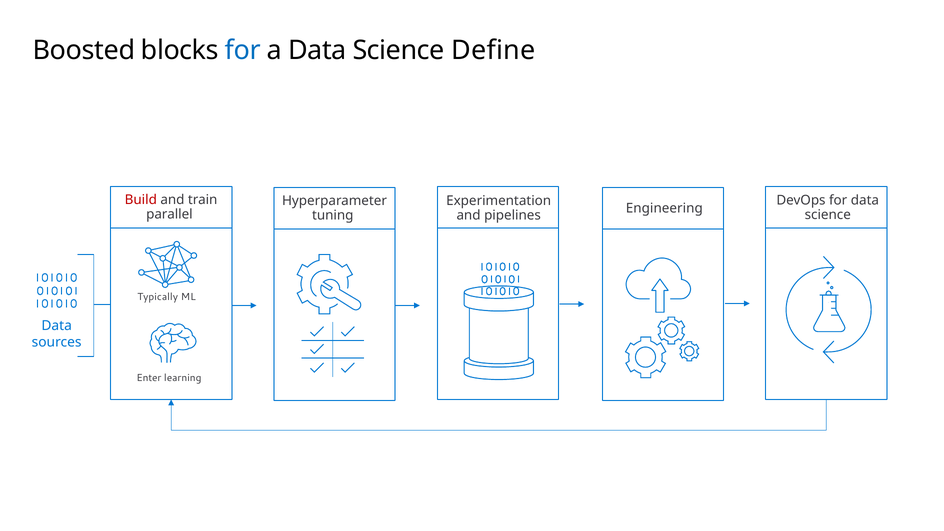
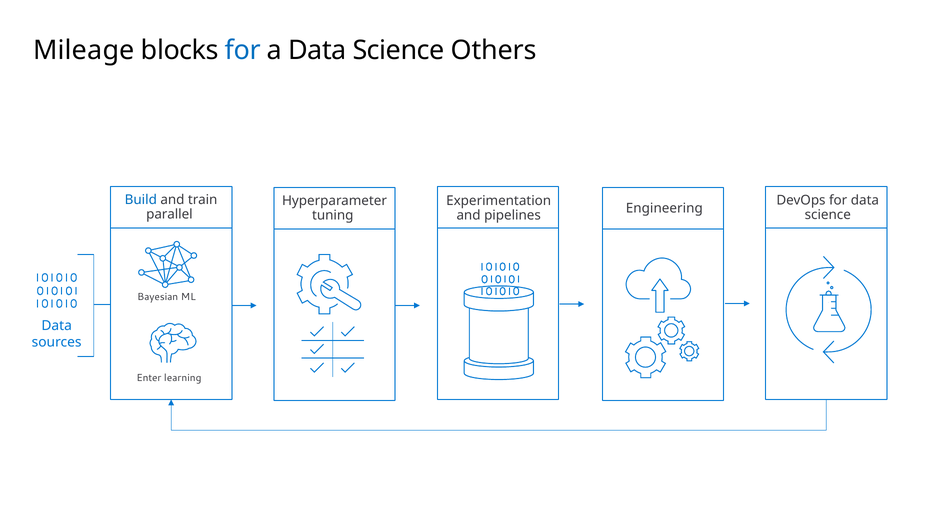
Boosted: Boosted -> Mileage
Define: Define -> Others
Build colour: red -> blue
Typically: Typically -> Bayesian
